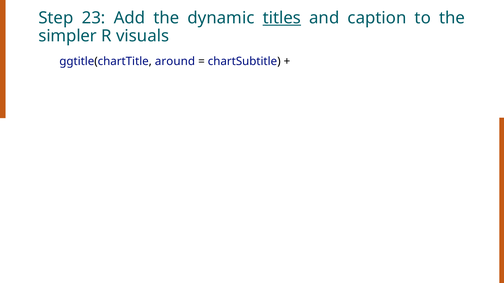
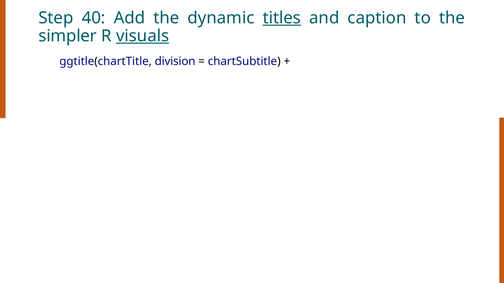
23: 23 -> 40
visuals underline: none -> present
around: around -> division
